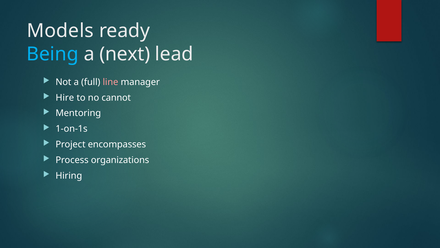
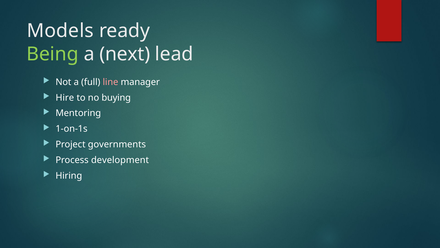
Being colour: light blue -> light green
cannot: cannot -> buying
encompasses: encompasses -> governments
organizations: organizations -> development
